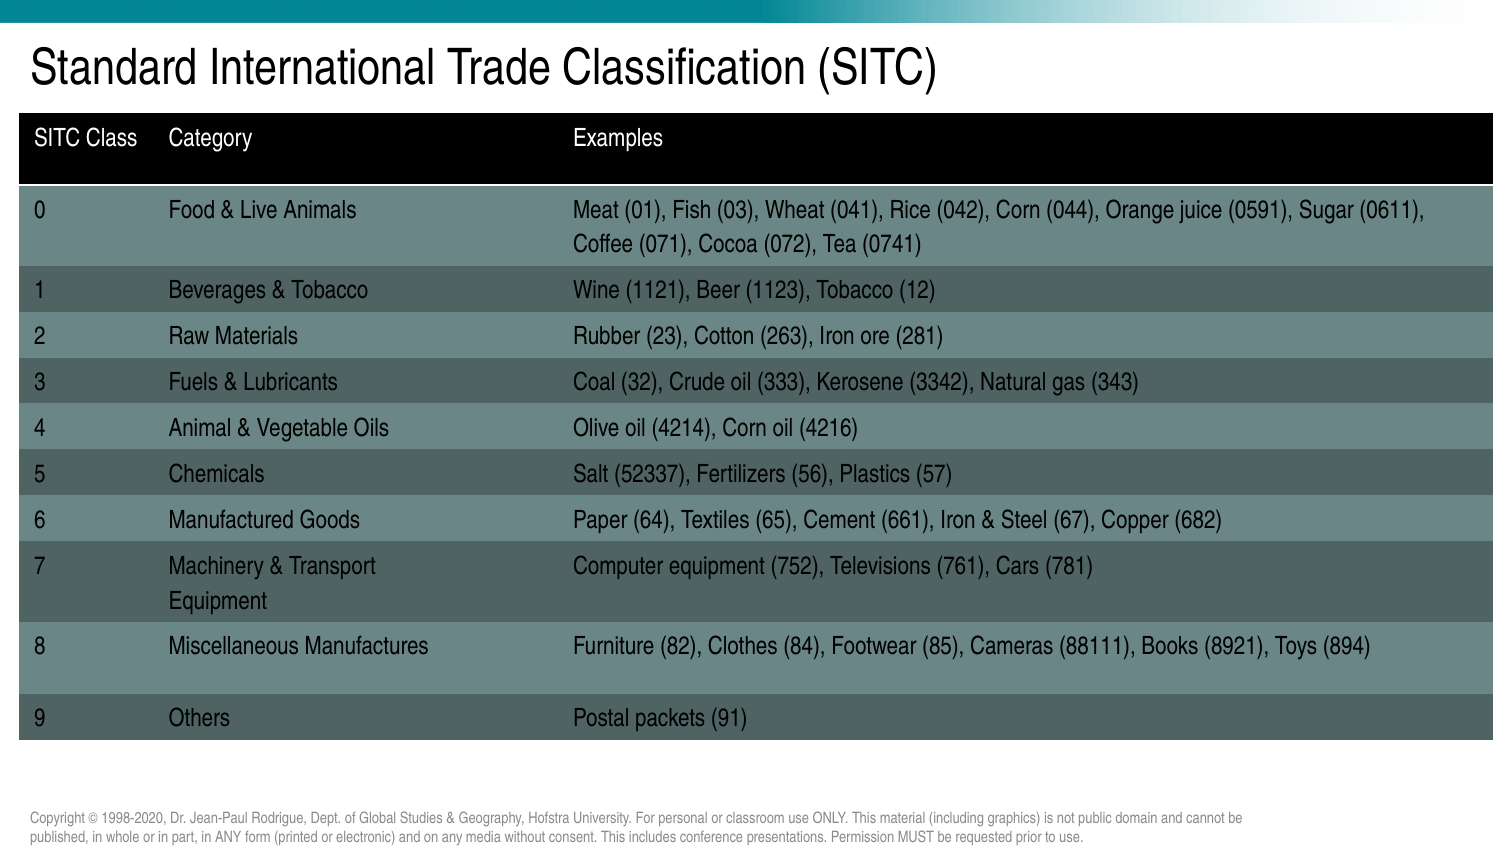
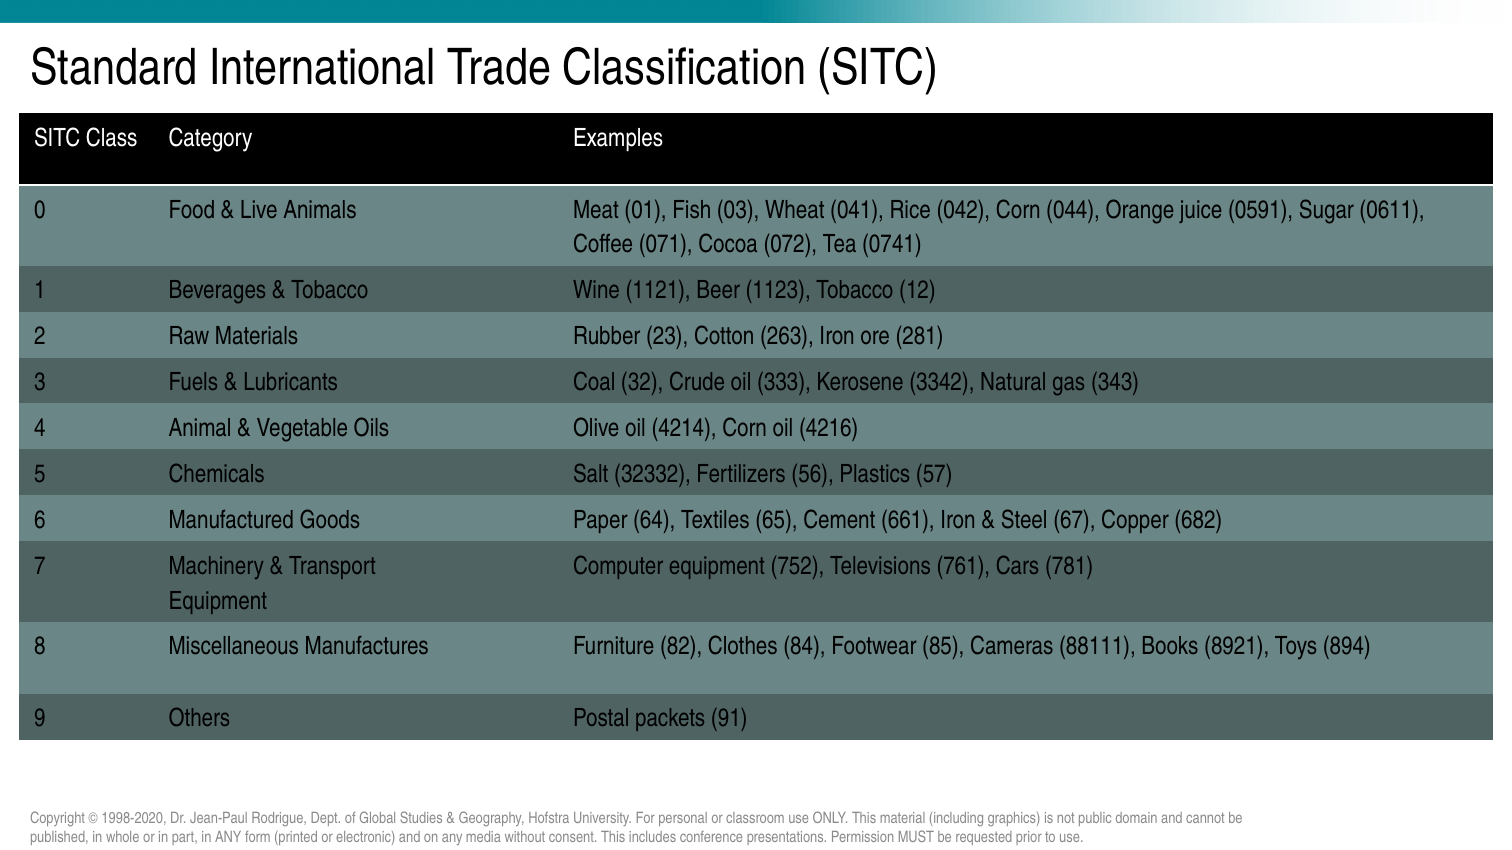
52337: 52337 -> 32332
